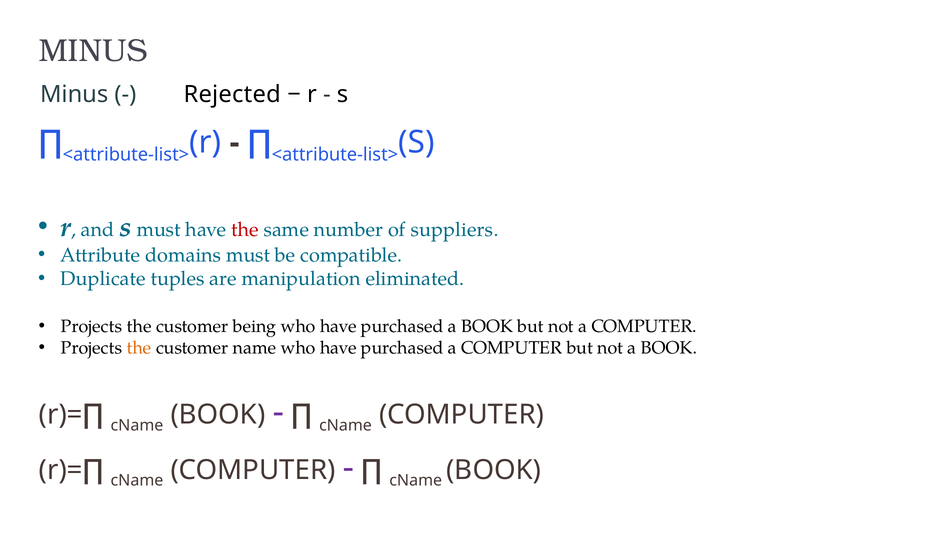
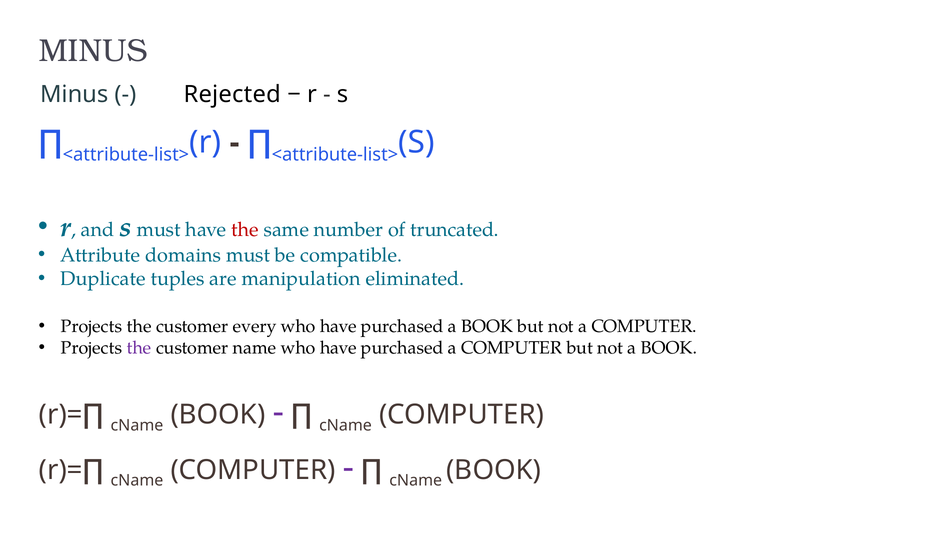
suppliers: suppliers -> truncated
being: being -> every
the at (139, 348) colour: orange -> purple
